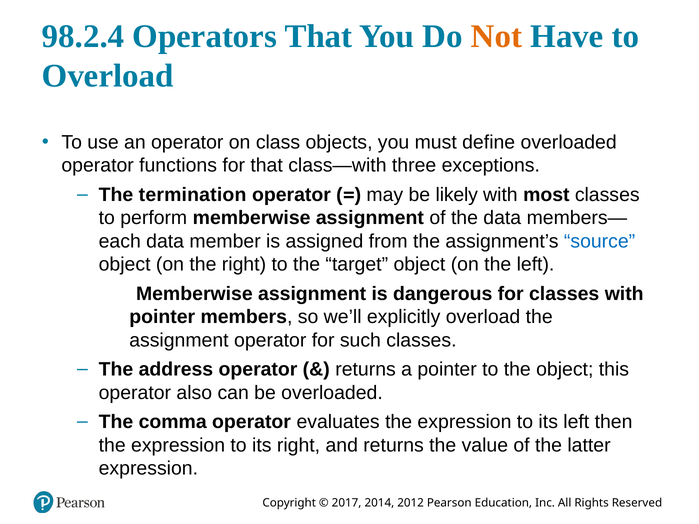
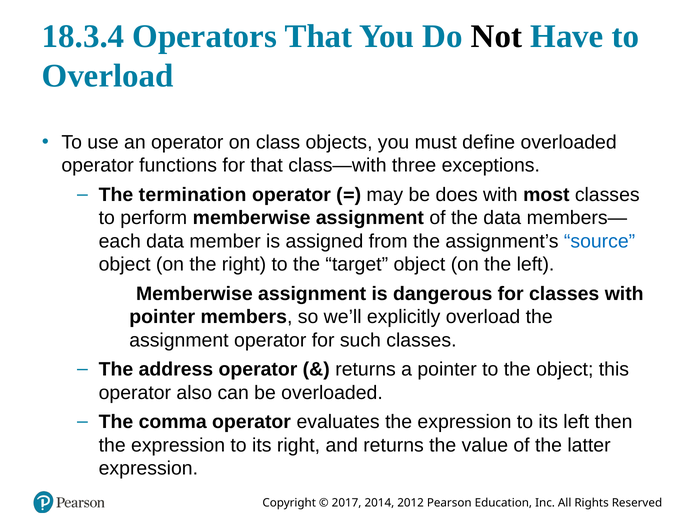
98.2.4: 98.2.4 -> 18.3.4
Not colour: orange -> black
likely: likely -> does
